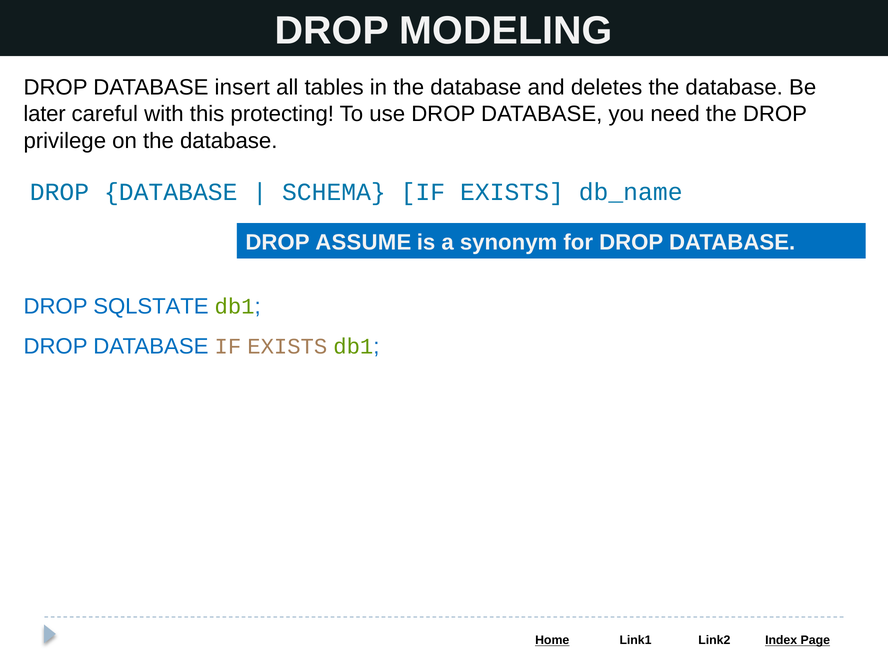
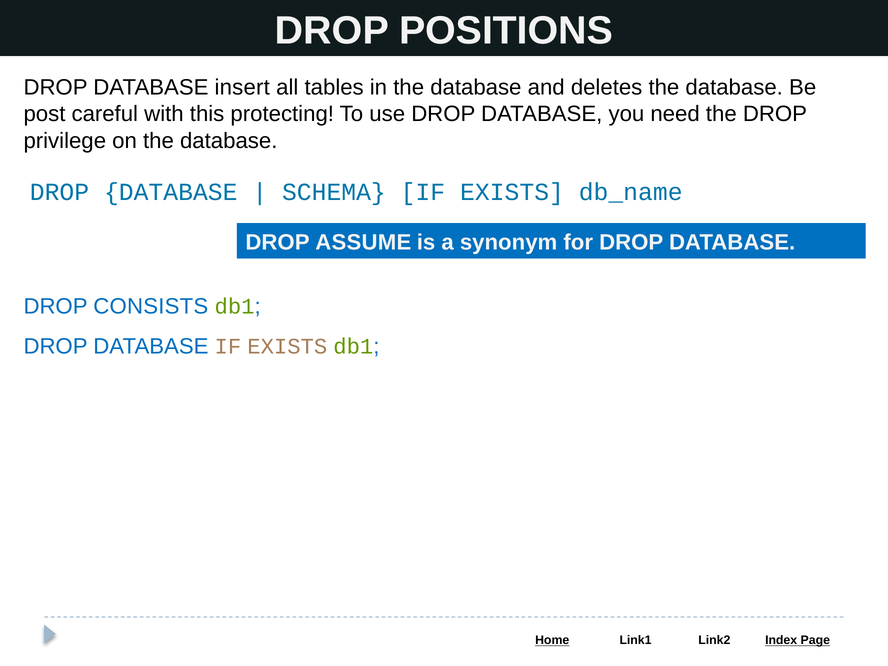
MODELING: MODELING -> POSITIONS
later: later -> post
SQLSTATE: SQLSTATE -> CONSISTS
